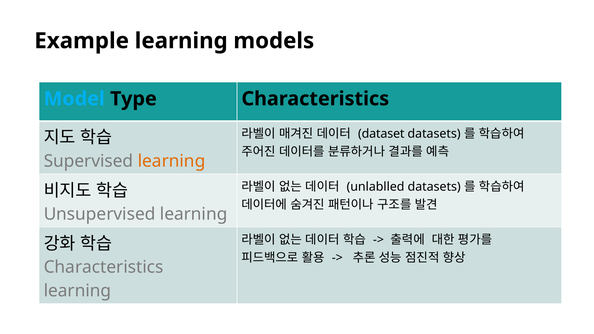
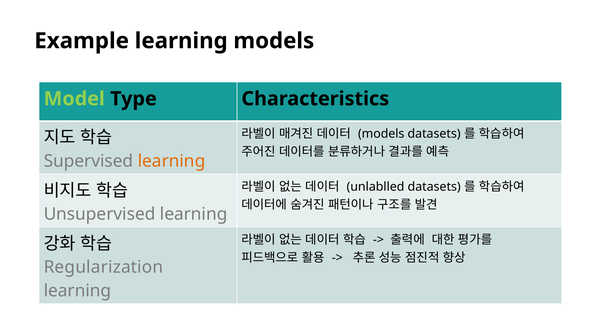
Model colour: light blue -> light green
dataset at (381, 134): dataset -> models
Characteristics at (104, 267): Characteristics -> Regularization
